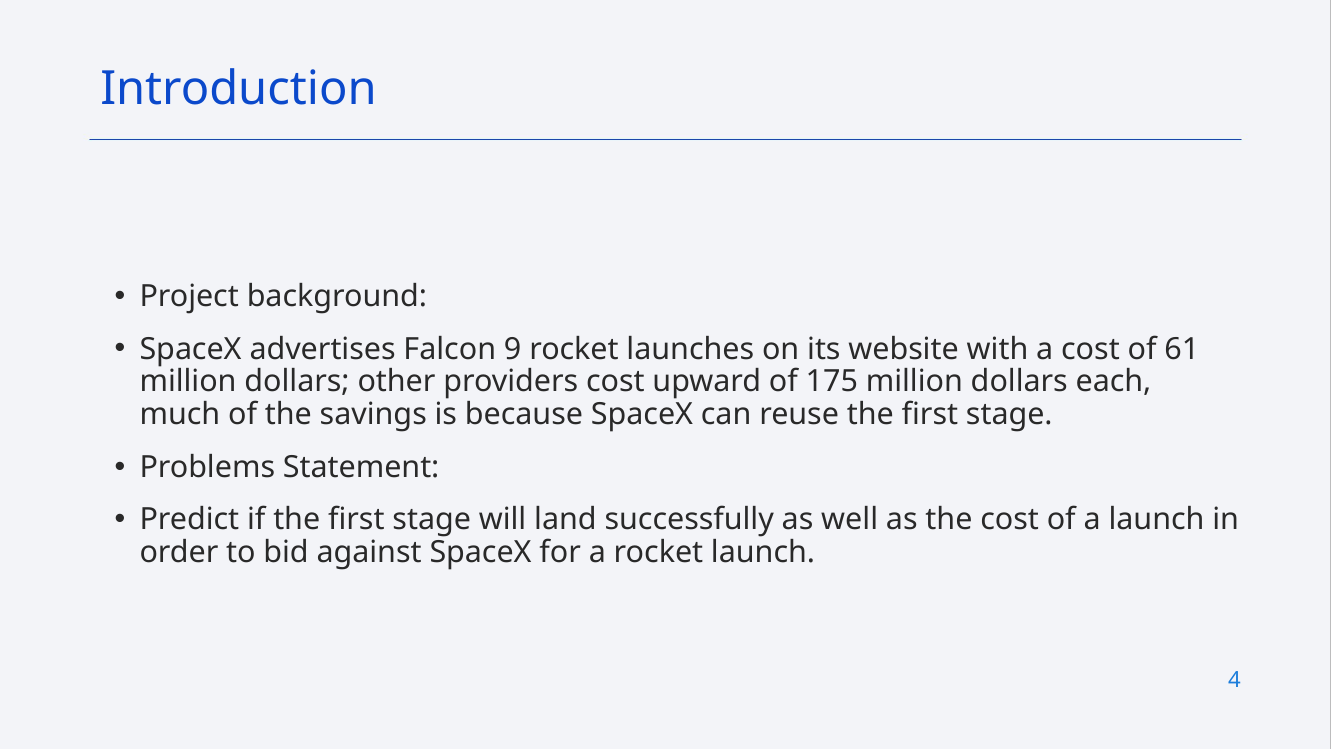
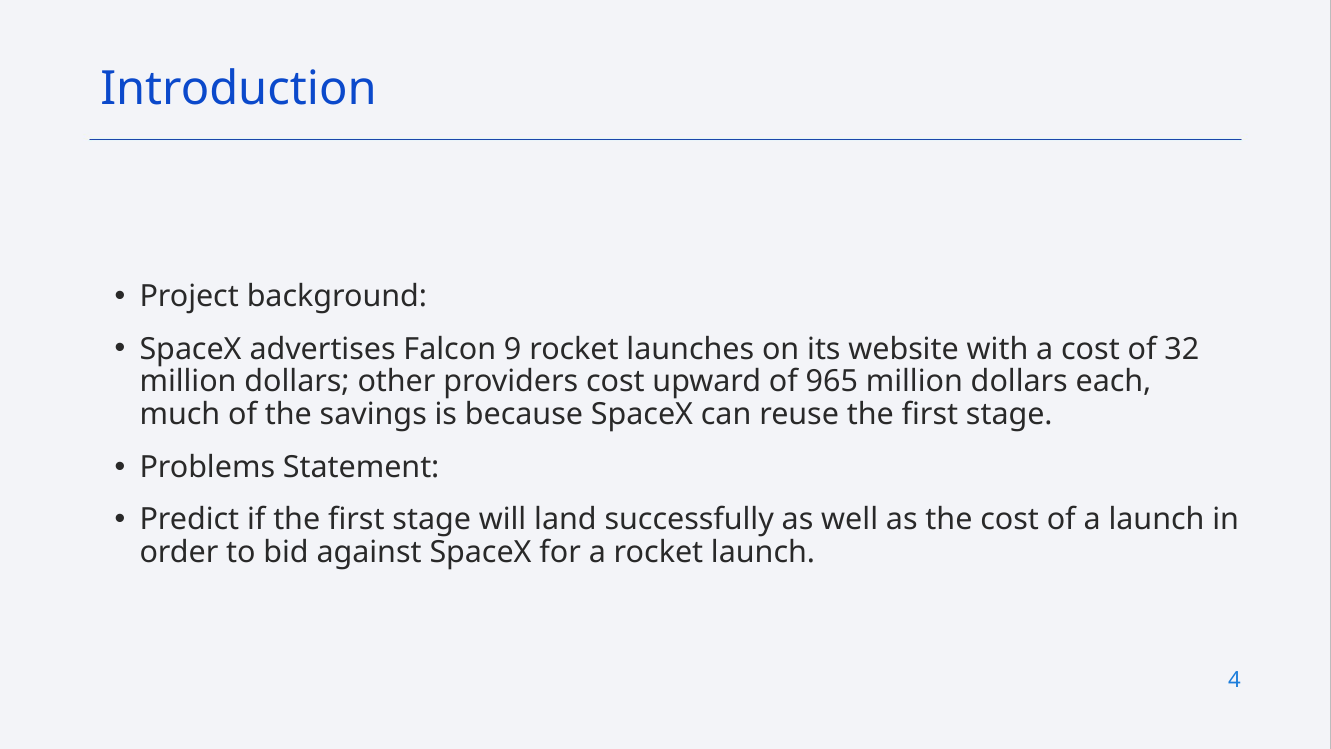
61: 61 -> 32
175: 175 -> 965
